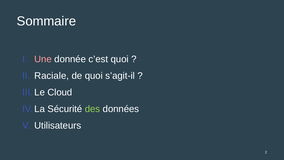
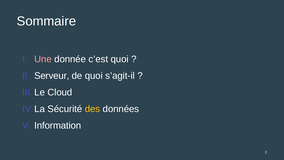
Raciale: Raciale -> Serveur
des colour: light green -> yellow
Utilisateurs: Utilisateurs -> Information
